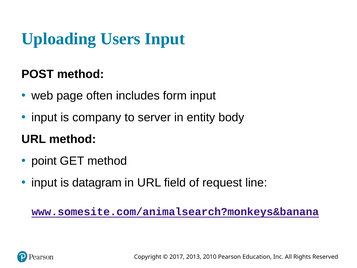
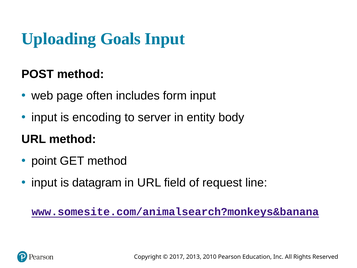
Users: Users -> Goals
company: company -> encoding
